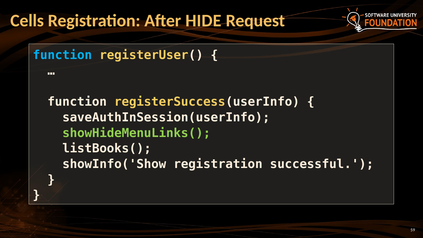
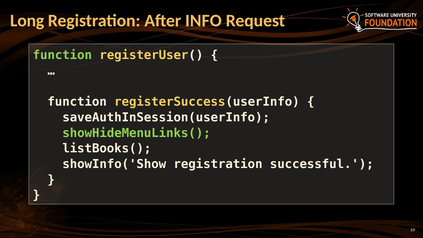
Cells: Cells -> Long
HIDE: HIDE -> INFO
function at (62, 55) colour: light blue -> light green
